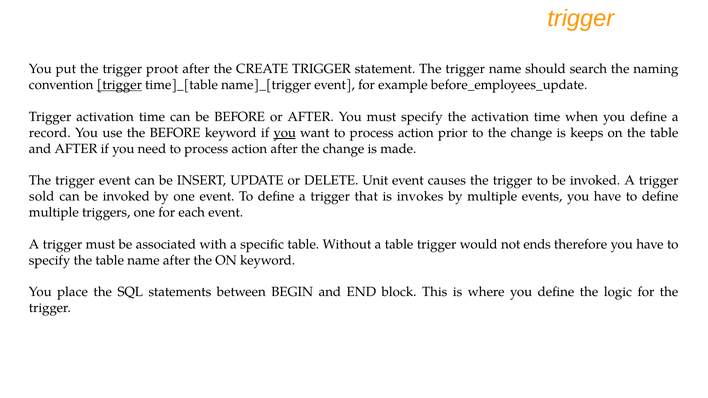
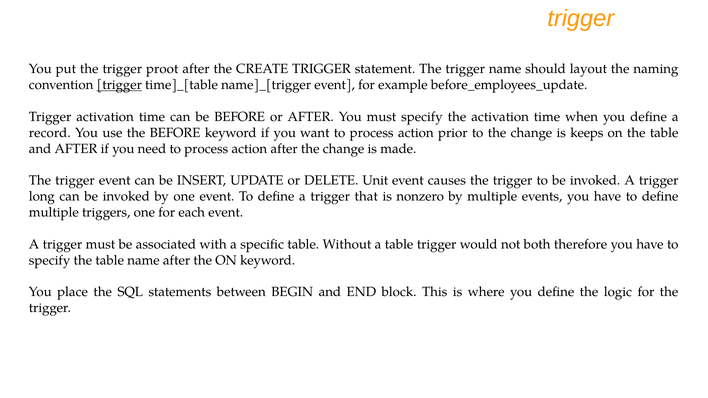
search: search -> layout
you at (285, 133) underline: present -> none
sold: sold -> long
invokes: invokes -> nonzero
ends: ends -> both
